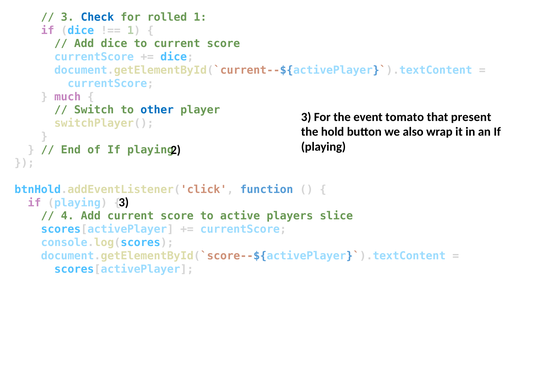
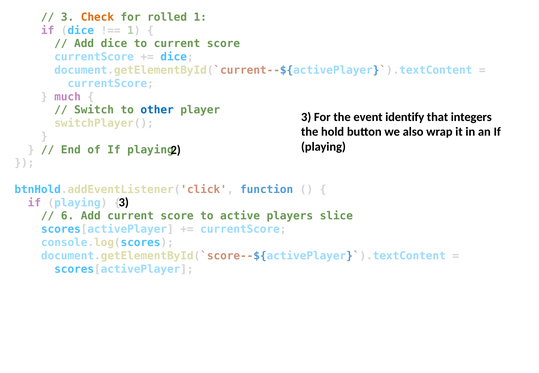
Check colour: blue -> orange
tomato: tomato -> identify
present: present -> integers
4: 4 -> 6
